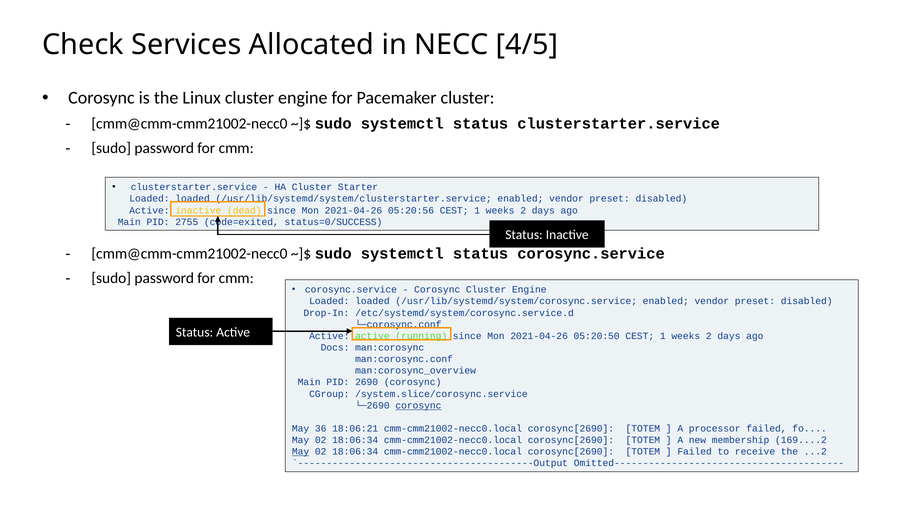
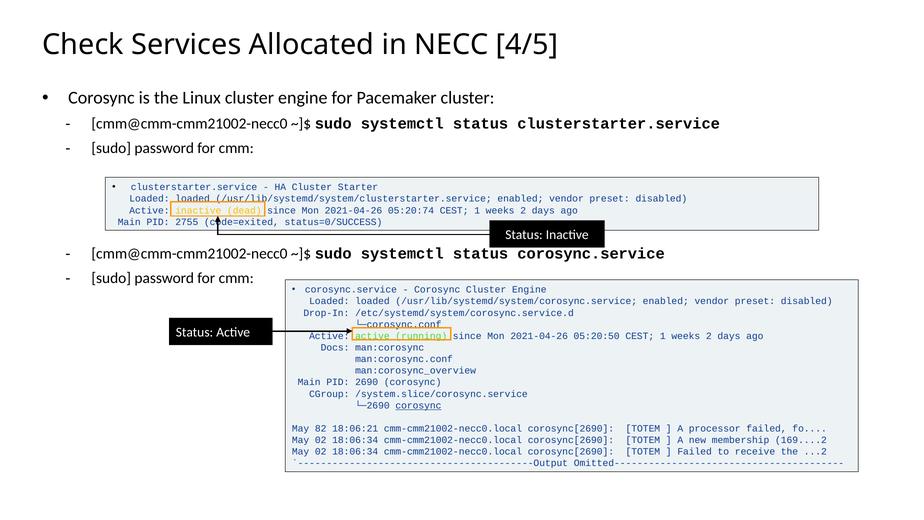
05:20:56: 05:20:56 -> 05:20:74
36: 36 -> 82
May at (301, 452) underline: present -> none
